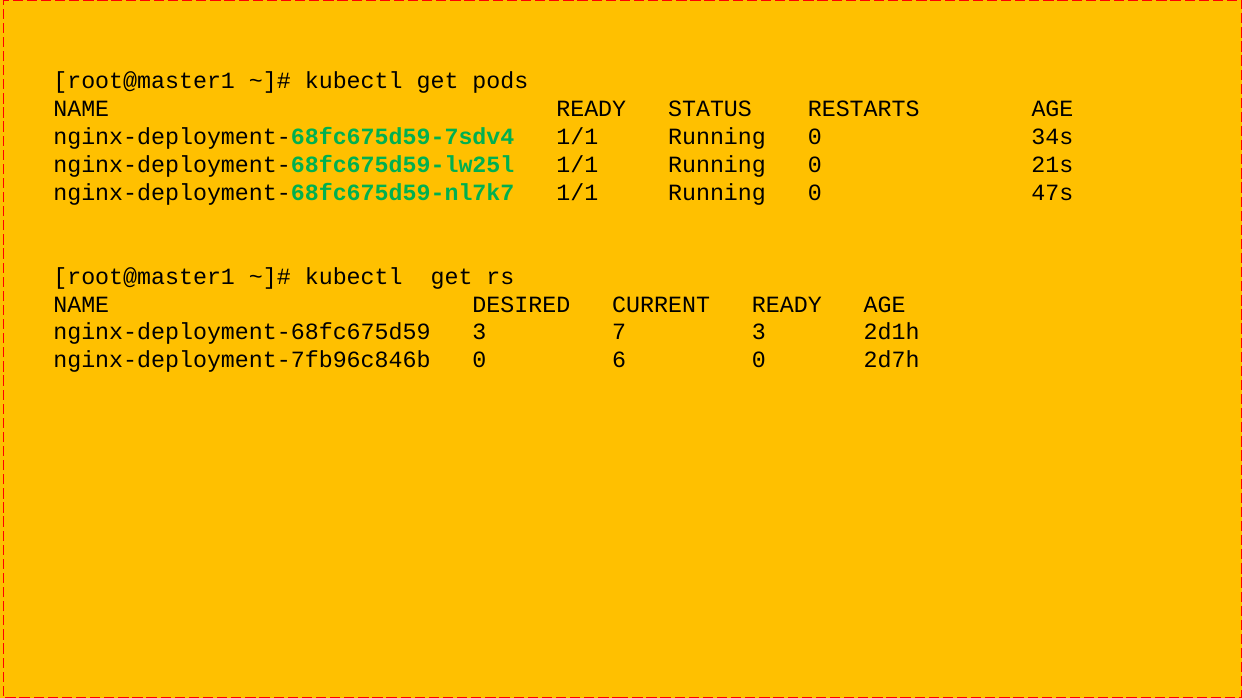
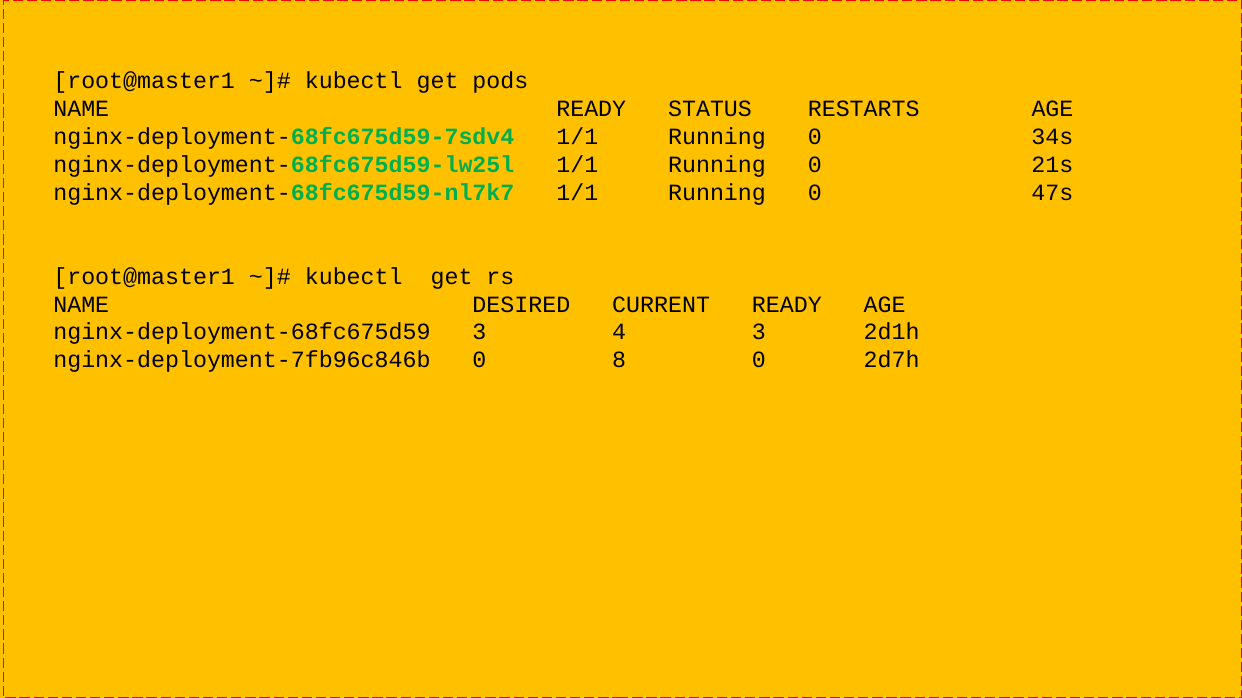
7: 7 -> 4
6: 6 -> 8
